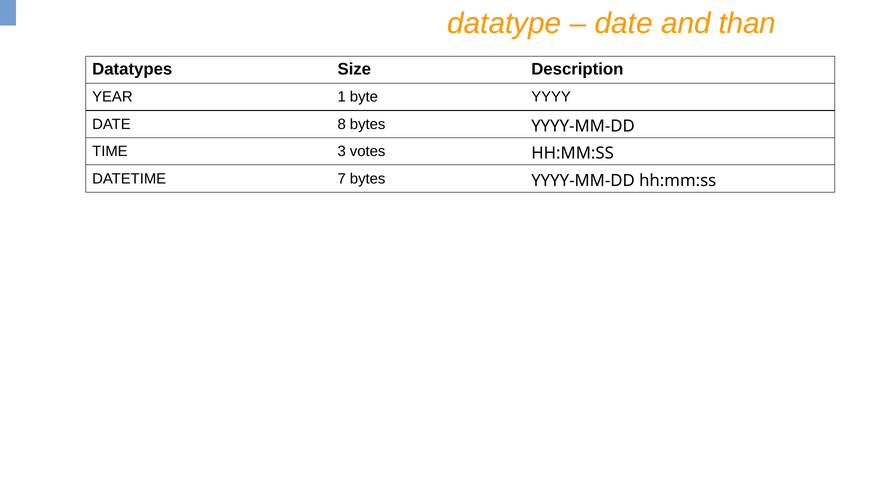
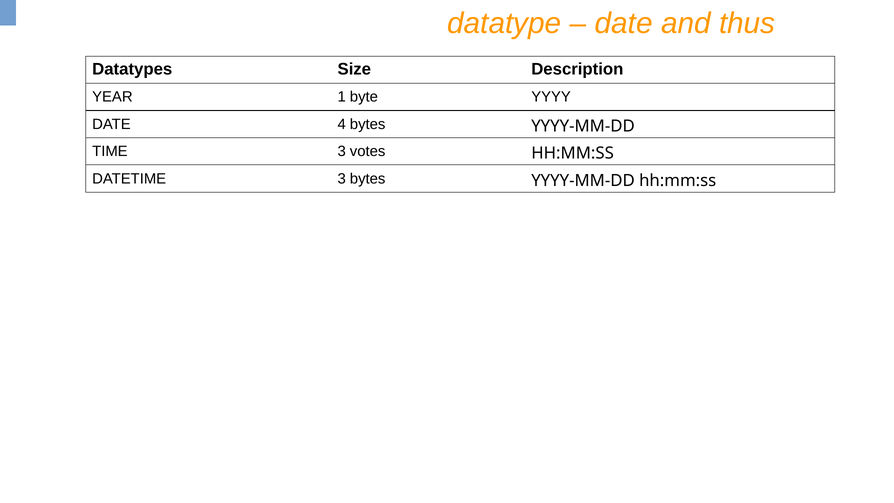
than: than -> thus
8: 8 -> 4
DATETIME 7: 7 -> 3
